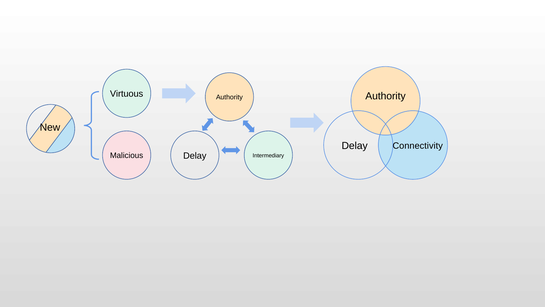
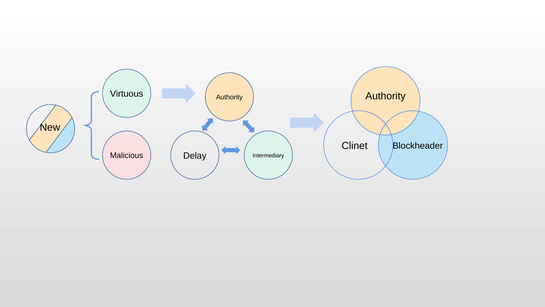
Delay at (355, 146): Delay -> Clinet
Connectivity: Connectivity -> Blockheader
